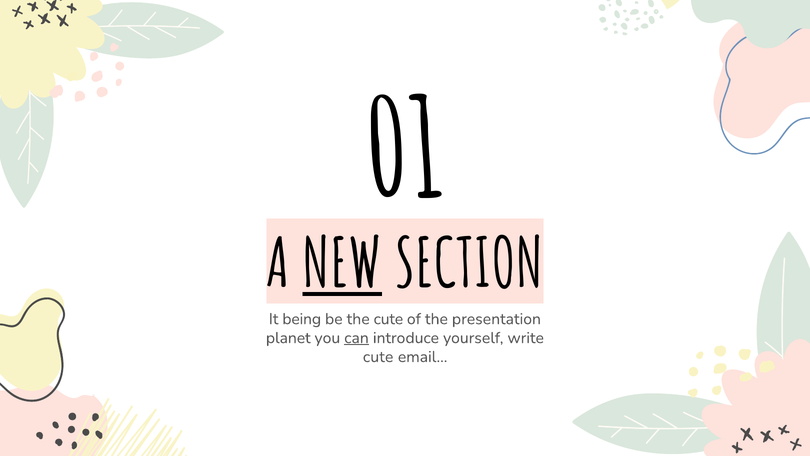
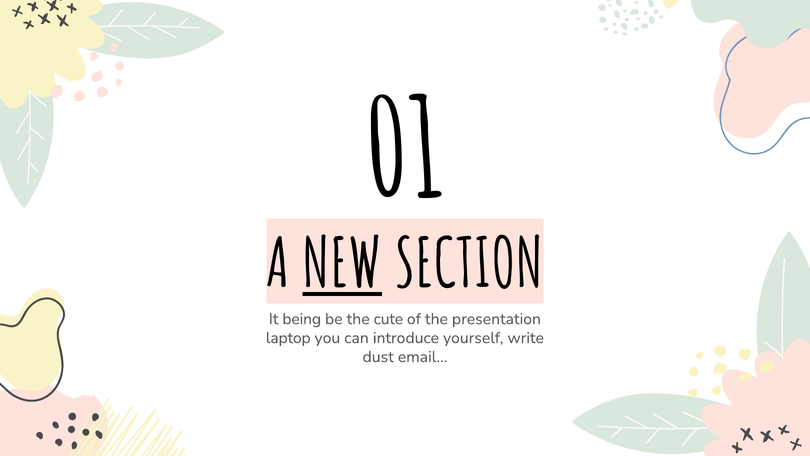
planet: planet -> laptop
can underline: present -> none
cute at (378, 357): cute -> dust
